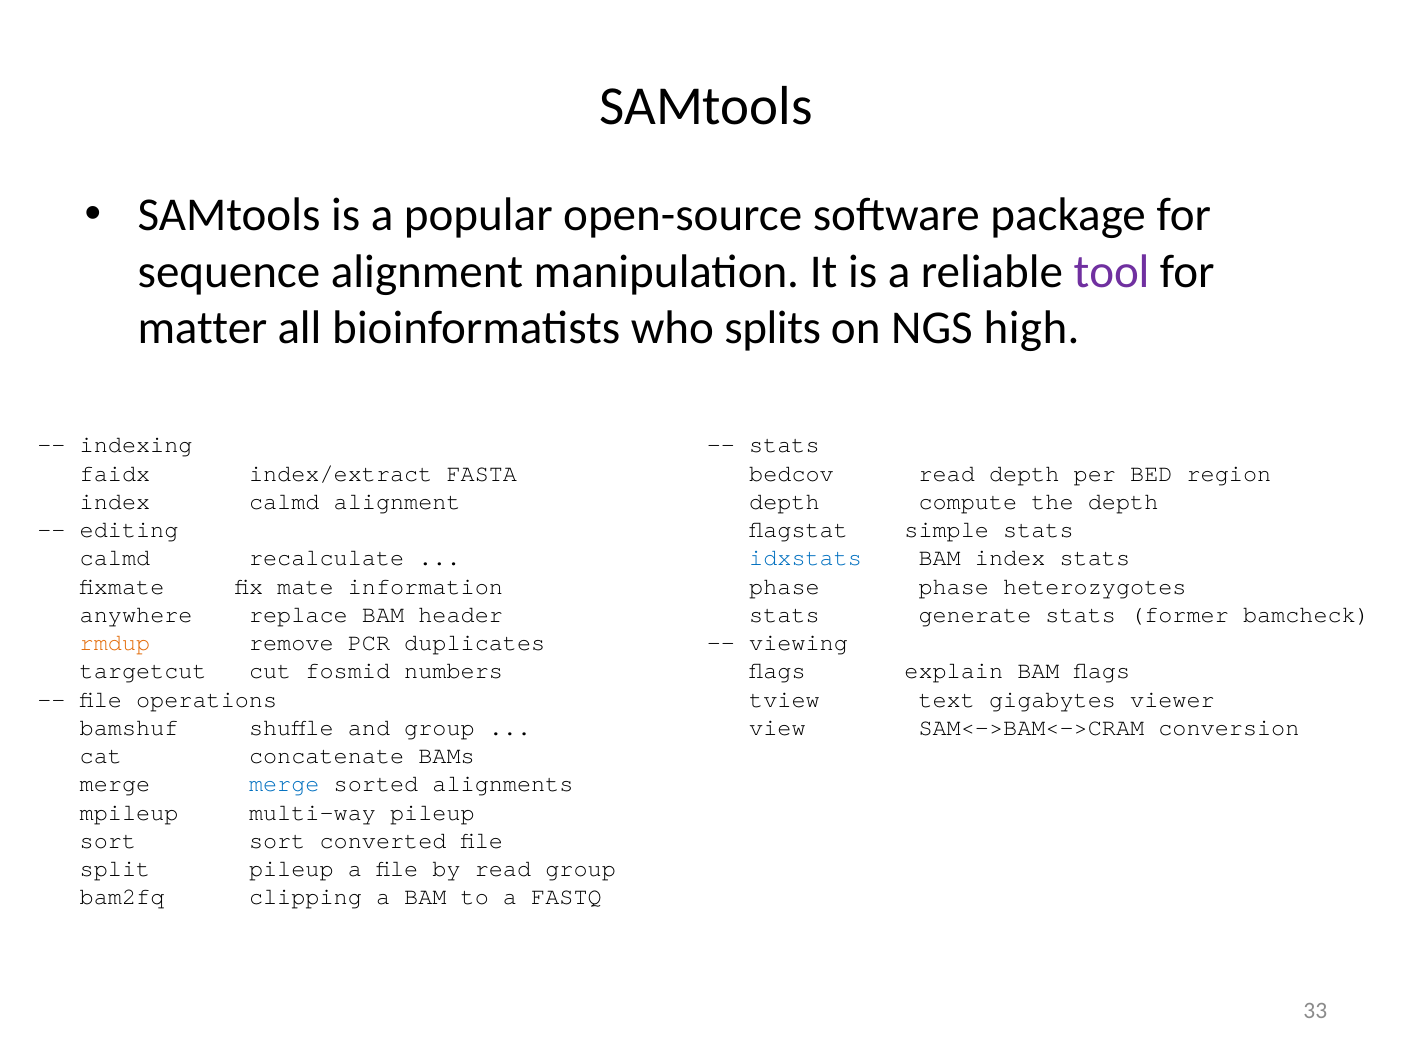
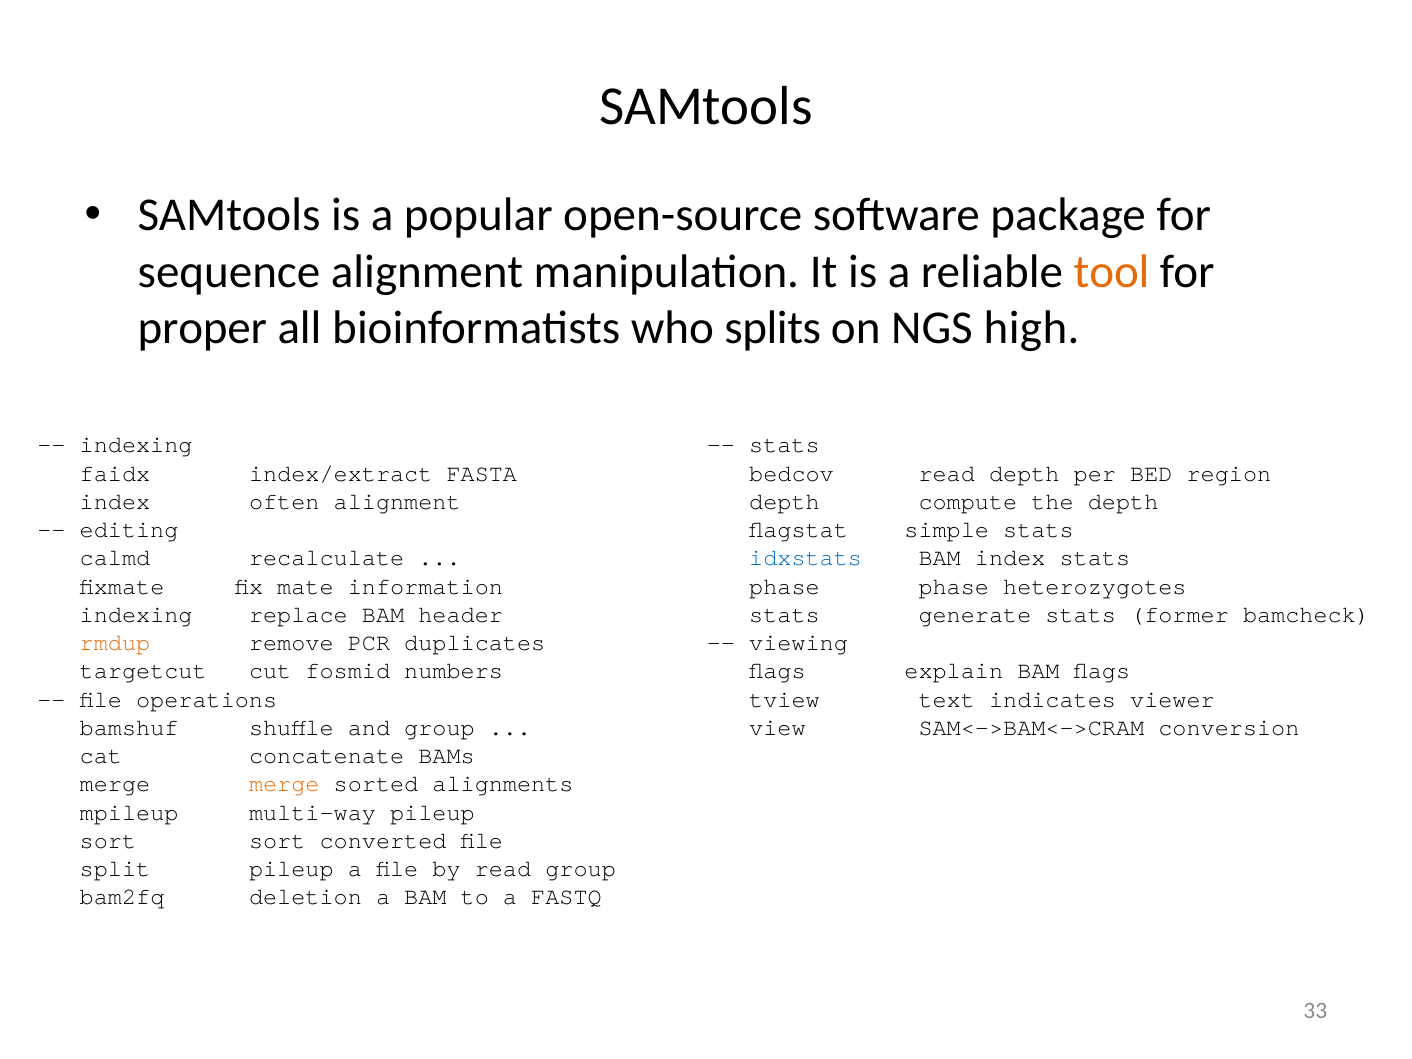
tool colour: purple -> orange
matter: matter -> proper
index calmd: calmd -> often
anywhere at (136, 615): anywhere -> indexing
gigabytes: gigabytes -> indicates
merge at (284, 784) colour: blue -> orange
clipping: clipping -> deletion
